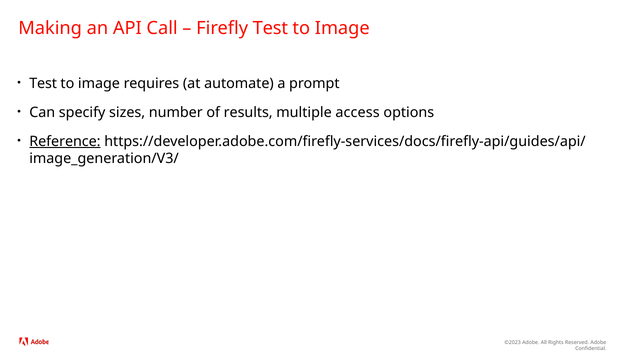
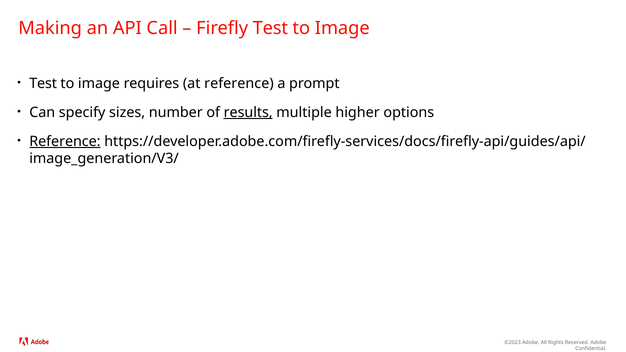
at automate: automate -> reference
results underline: none -> present
access: access -> higher
